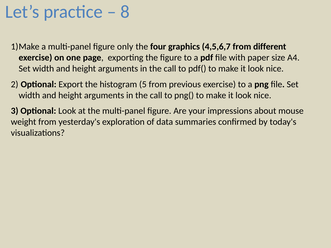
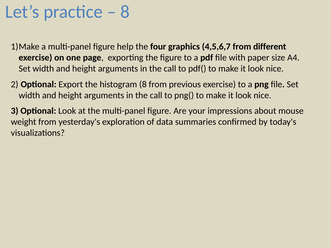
only: only -> help
histogram 5: 5 -> 8
